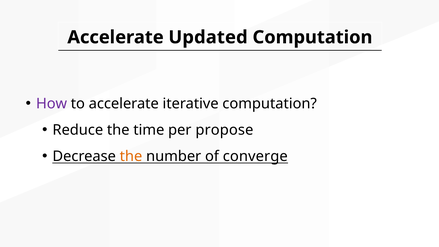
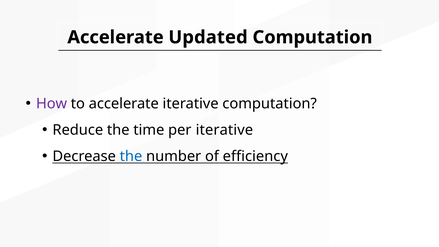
per propose: propose -> iterative
the at (131, 156) colour: orange -> blue
converge: converge -> efficiency
